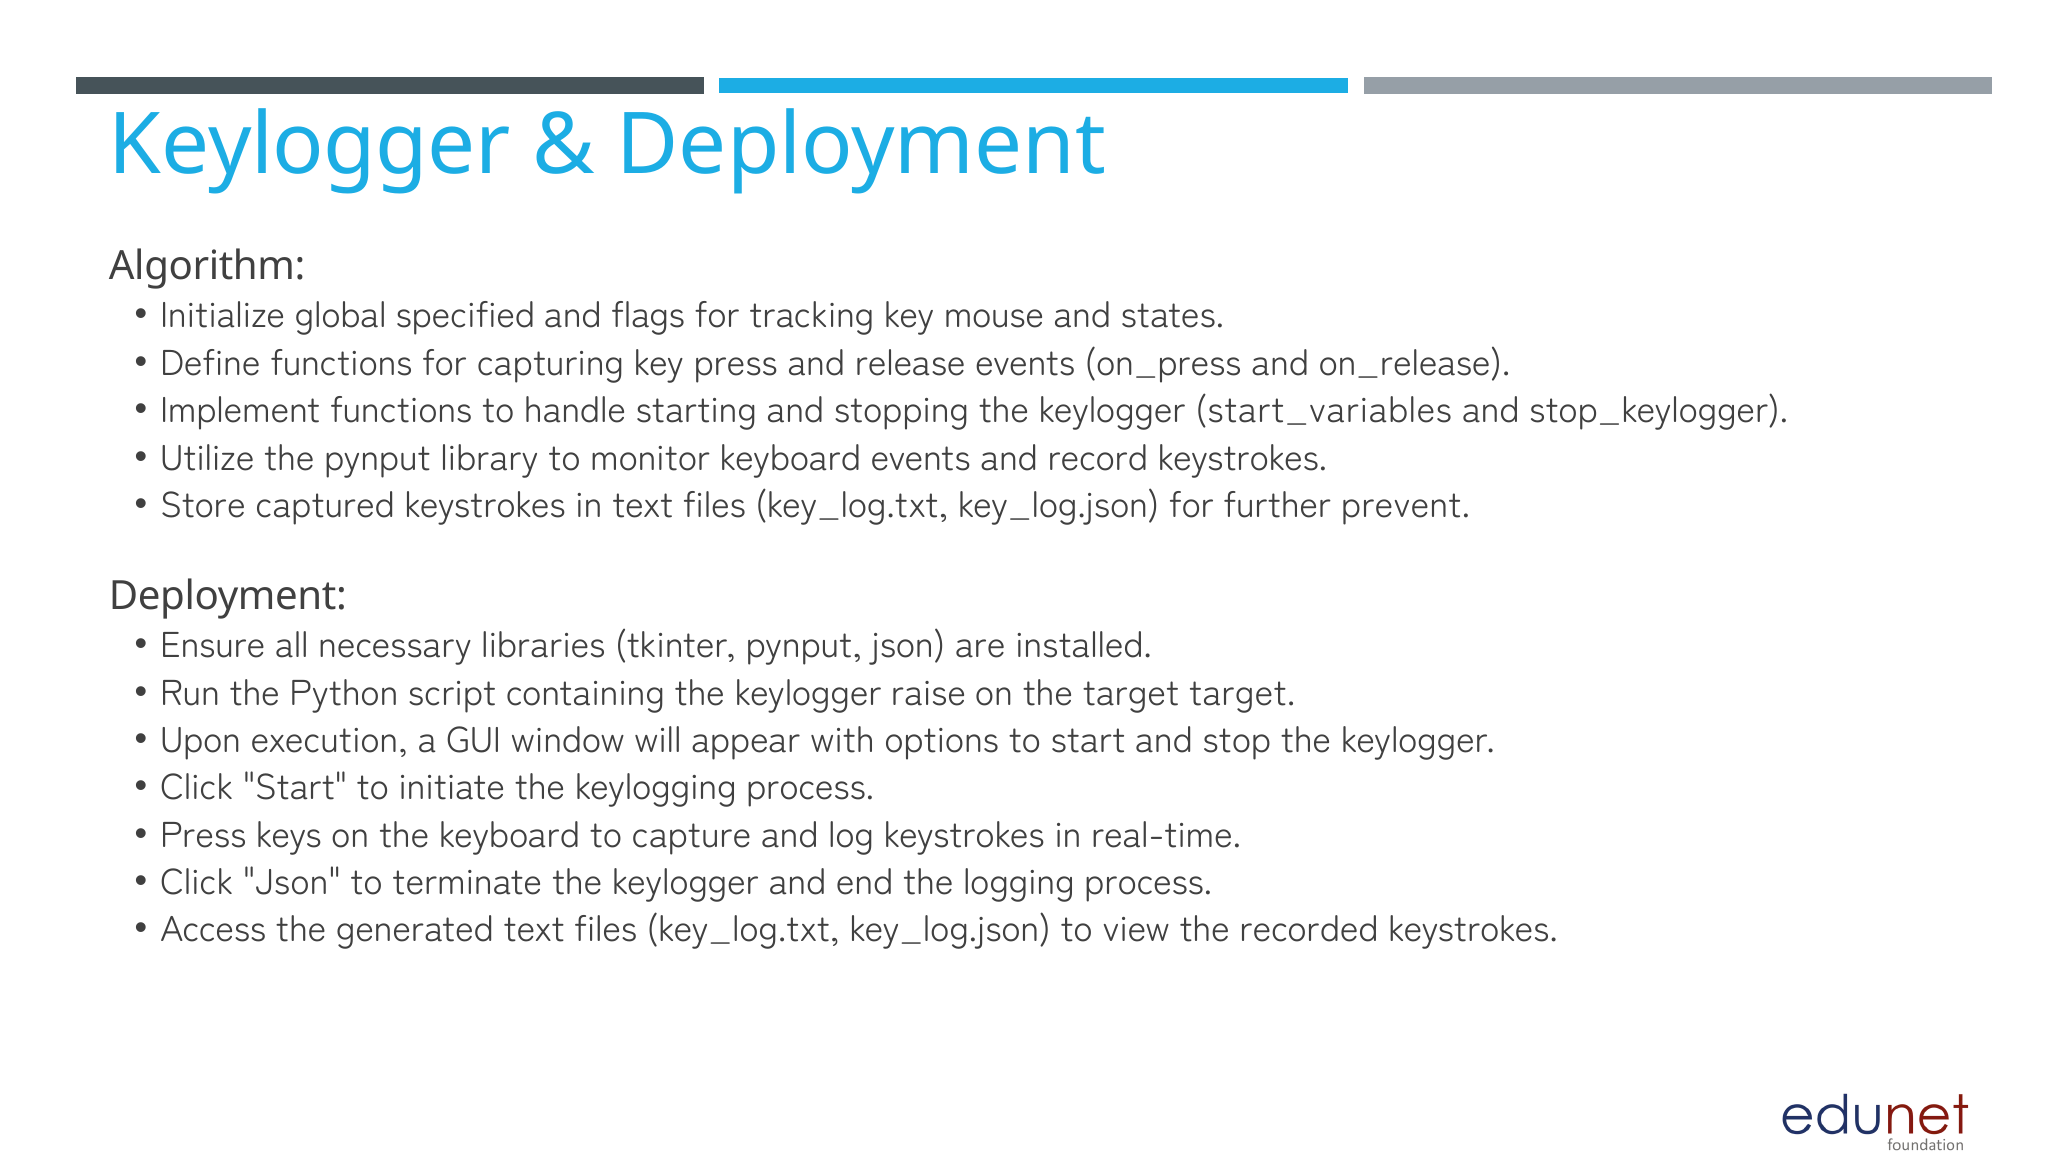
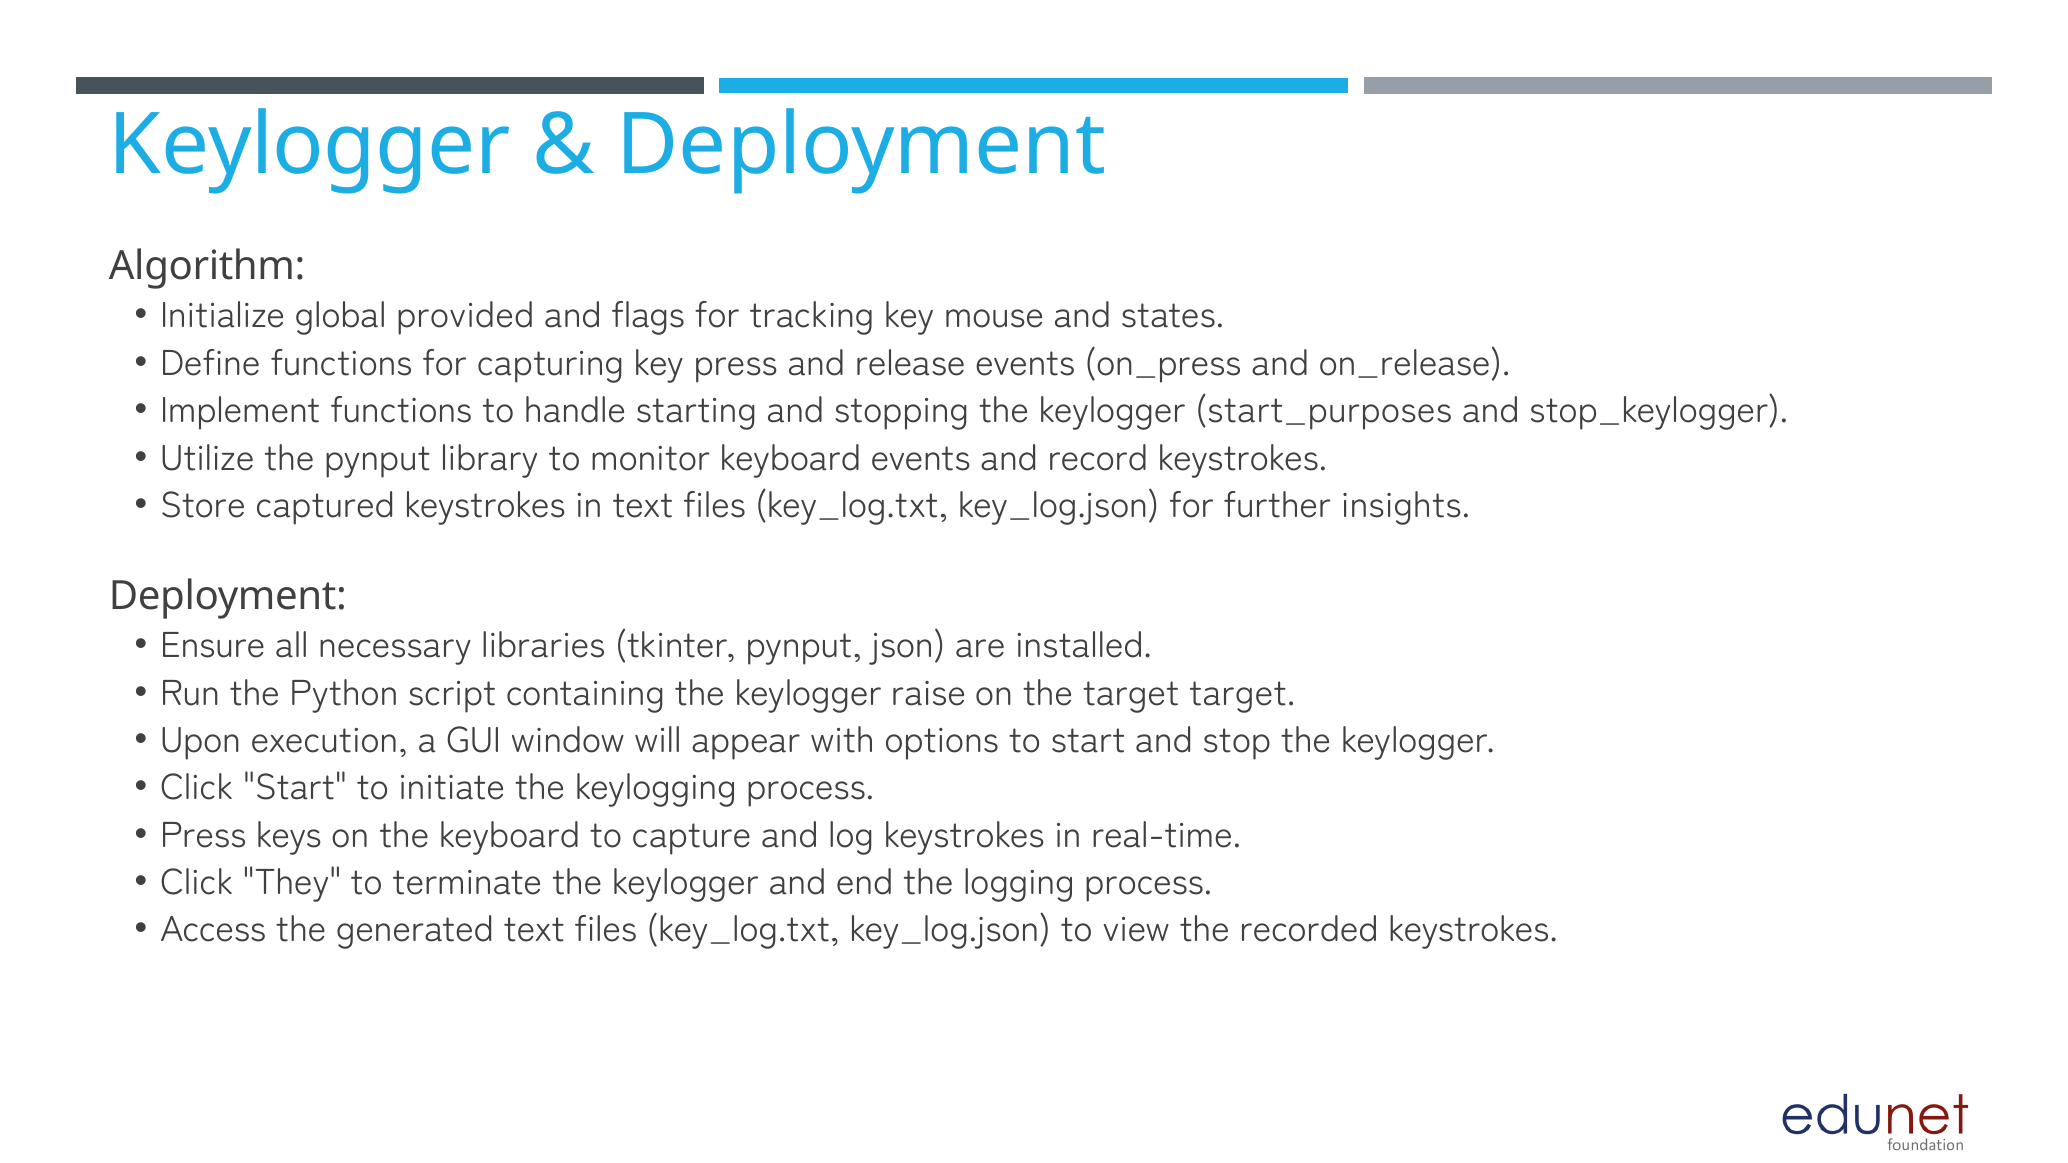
specified: specified -> provided
start_variables: start_variables -> start_purposes
prevent: prevent -> insights
Click Json: Json -> They
